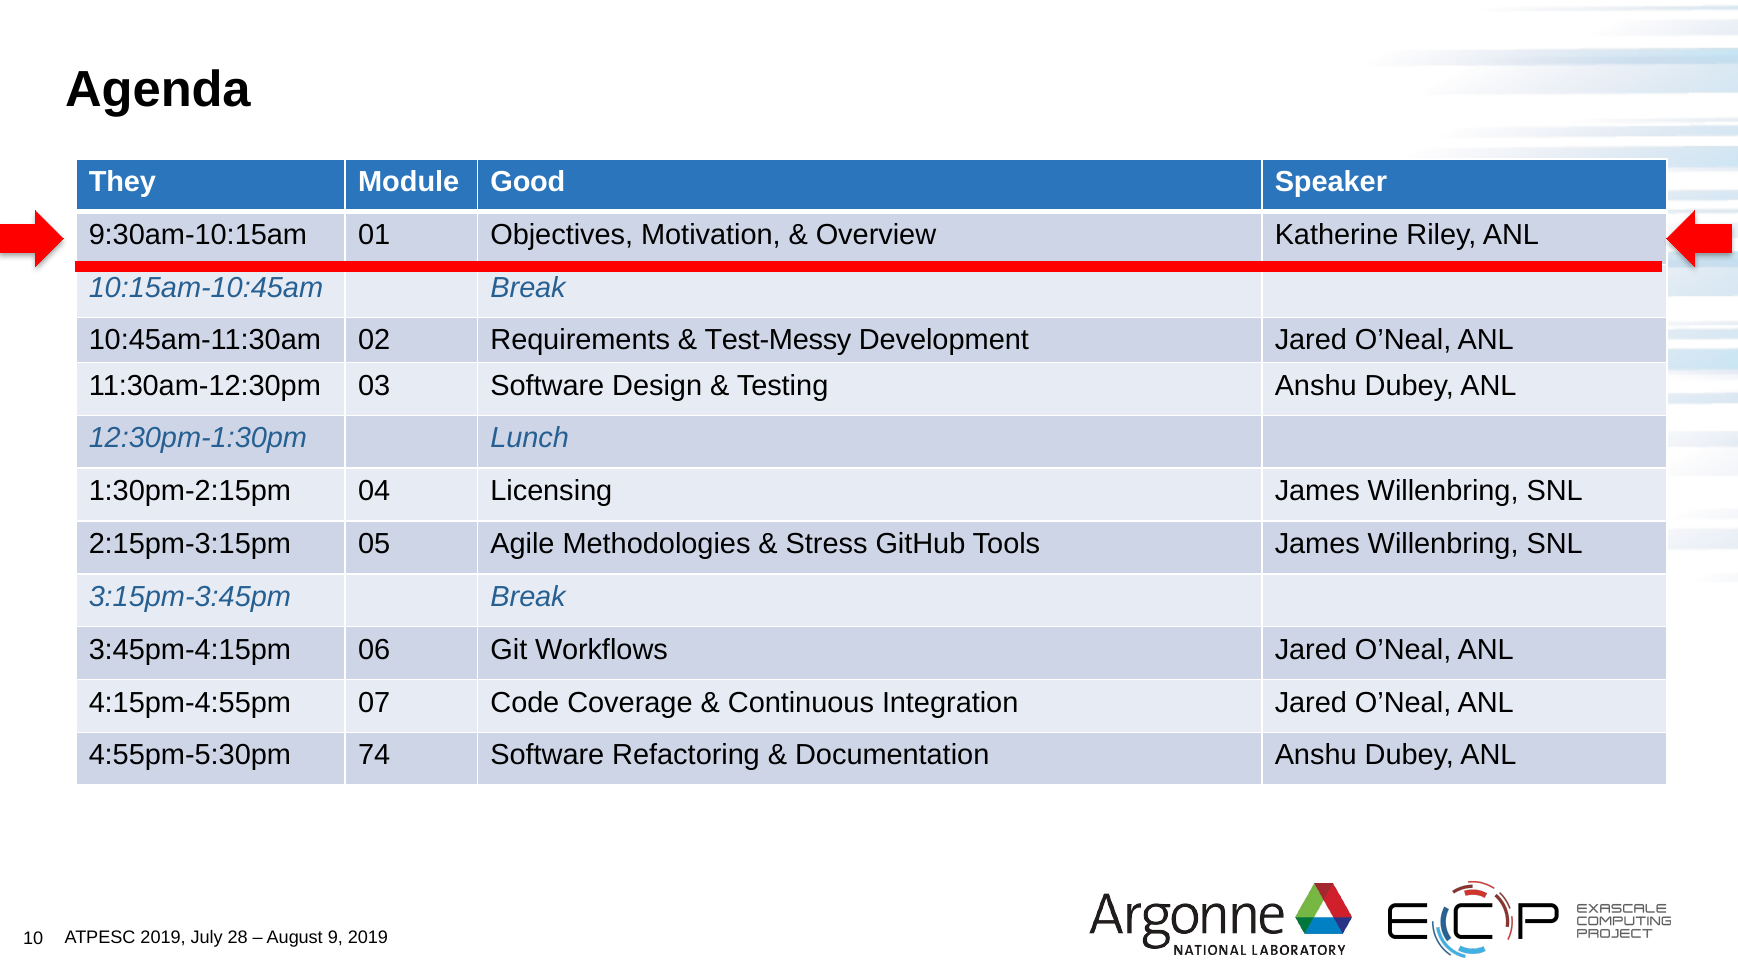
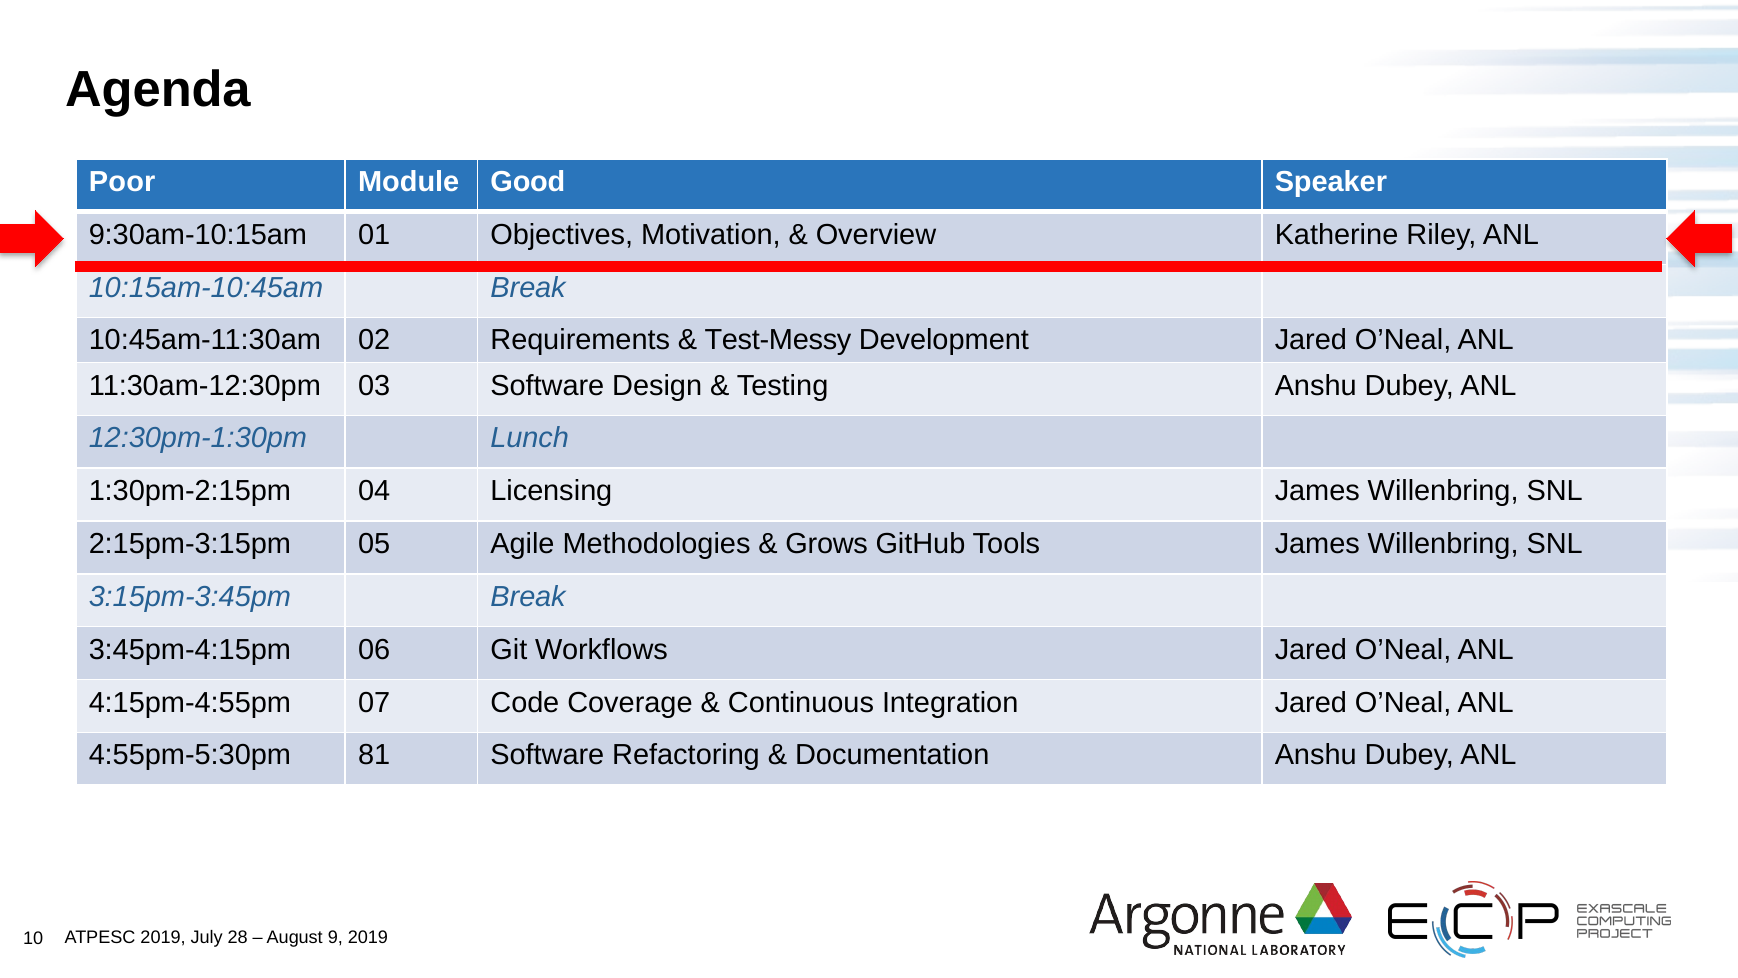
They: They -> Poor
Stress: Stress -> Grows
74: 74 -> 81
